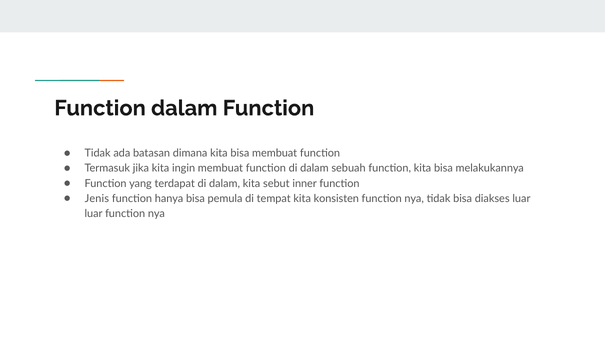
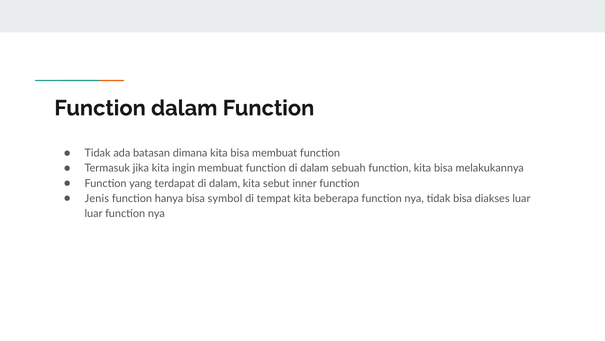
pemula: pemula -> symbol
konsisten: konsisten -> beberapa
